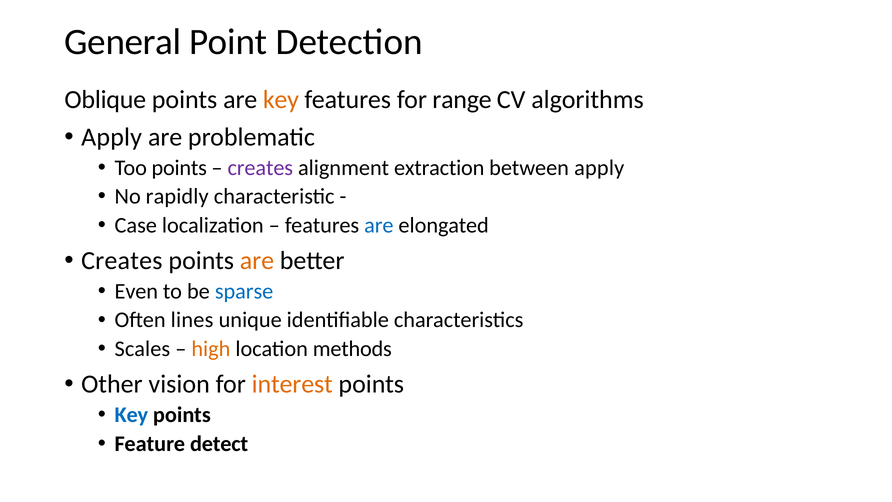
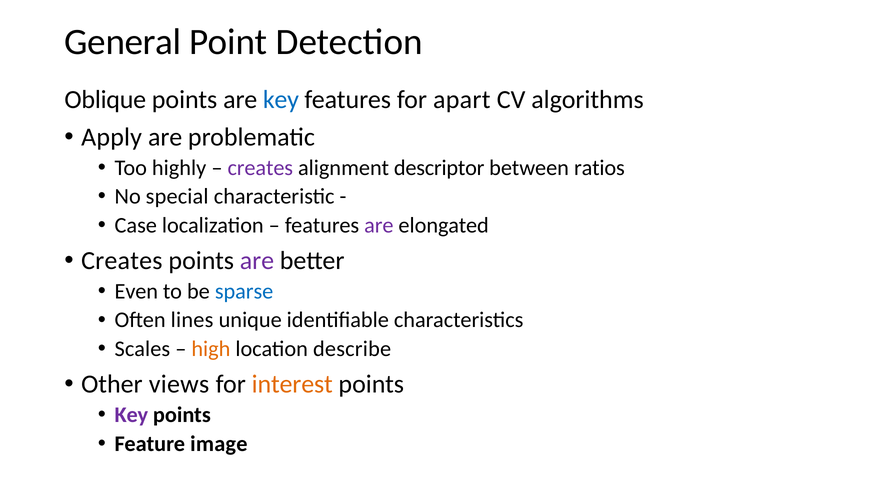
key at (281, 100) colour: orange -> blue
range: range -> apart
Too points: points -> highly
extraction: extraction -> descriptor
between apply: apply -> ratios
rapidly: rapidly -> special
are at (379, 225) colour: blue -> purple
are at (257, 260) colour: orange -> purple
methods: methods -> describe
vision: vision -> views
Key at (131, 415) colour: blue -> purple
detect: detect -> image
